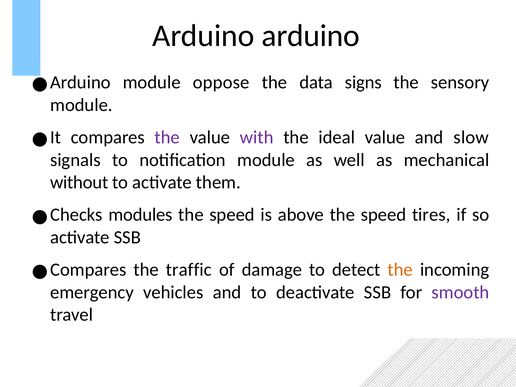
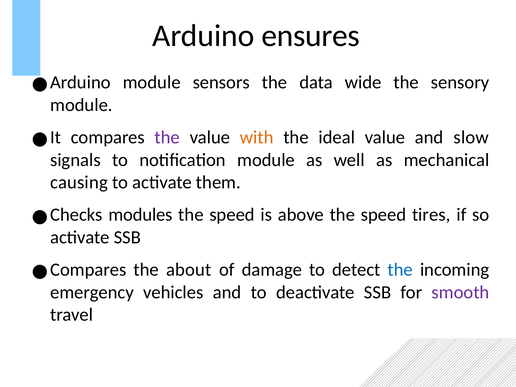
Arduino arduino: arduino -> ensures
oppose: oppose -> sensors
signs: signs -> wide
with colour: purple -> orange
without: without -> causing
traffic: traffic -> about
the at (400, 270) colour: orange -> blue
